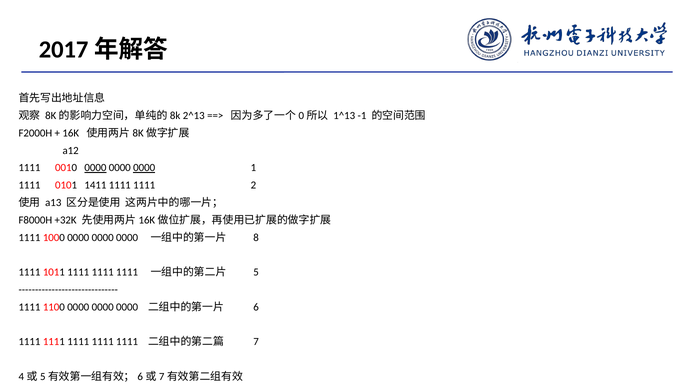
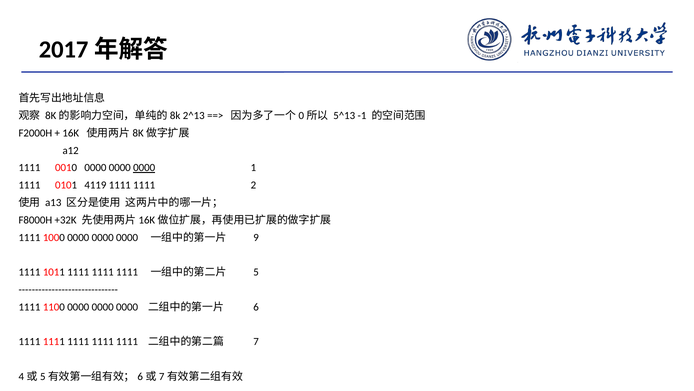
1^13: 1^13 -> 5^13
0000 at (95, 168) underline: present -> none
1411: 1411 -> 4119
8: 8 -> 9
